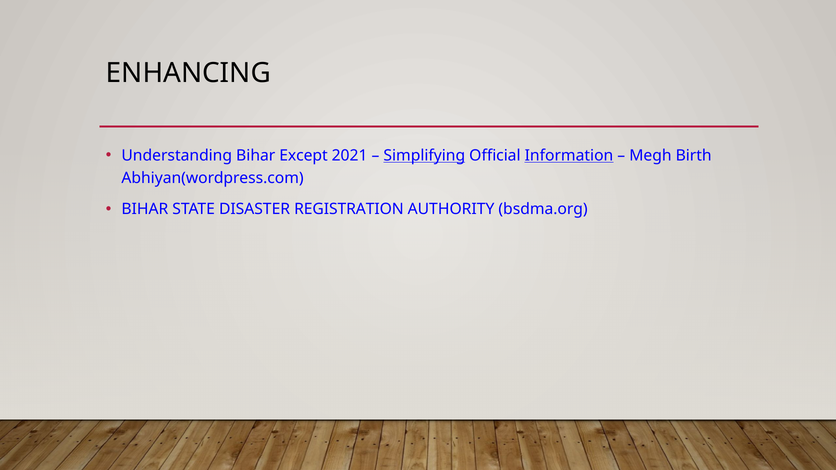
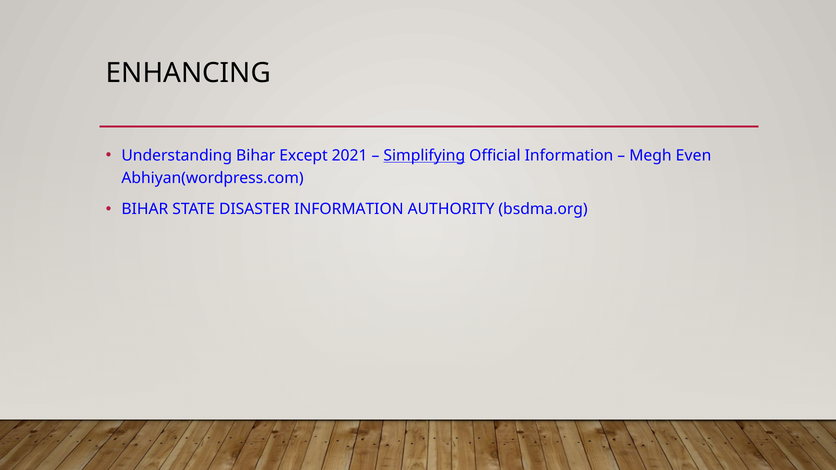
Information at (569, 156) underline: present -> none
Birth: Birth -> Even
DISASTER REGISTRATION: REGISTRATION -> INFORMATION
